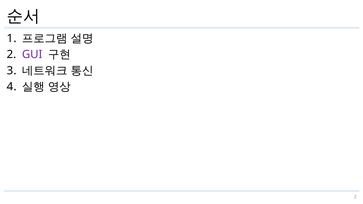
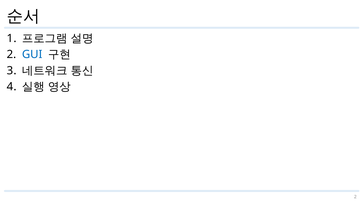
GUI colour: purple -> blue
